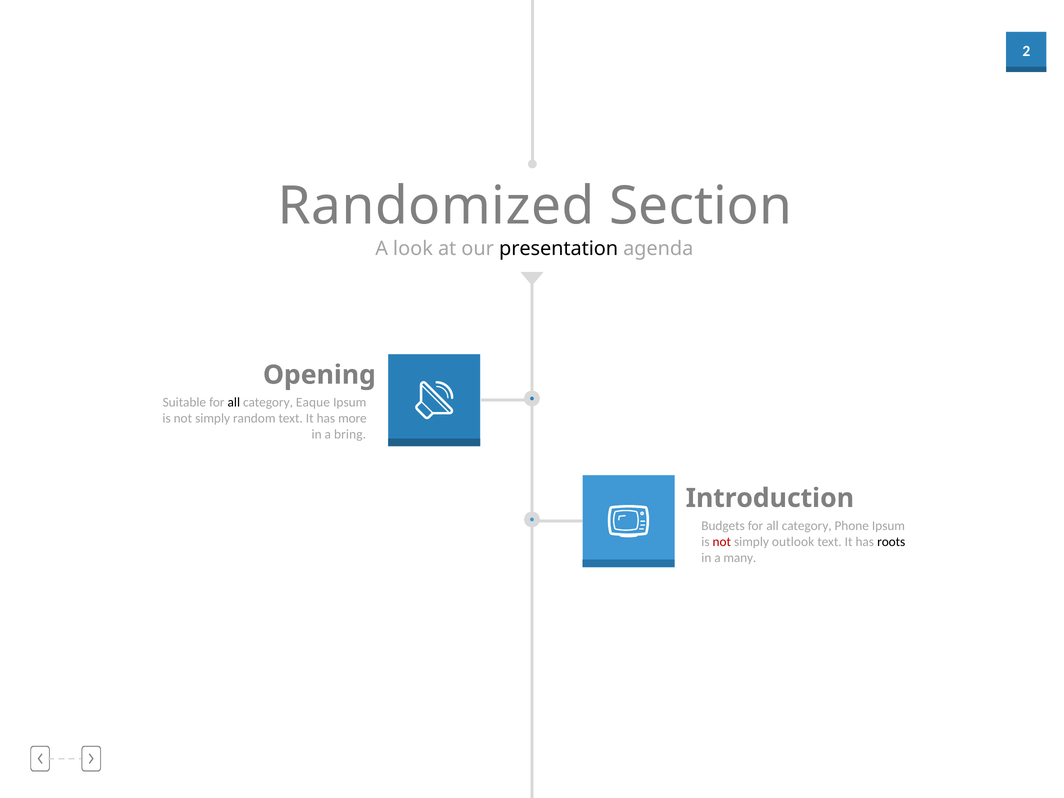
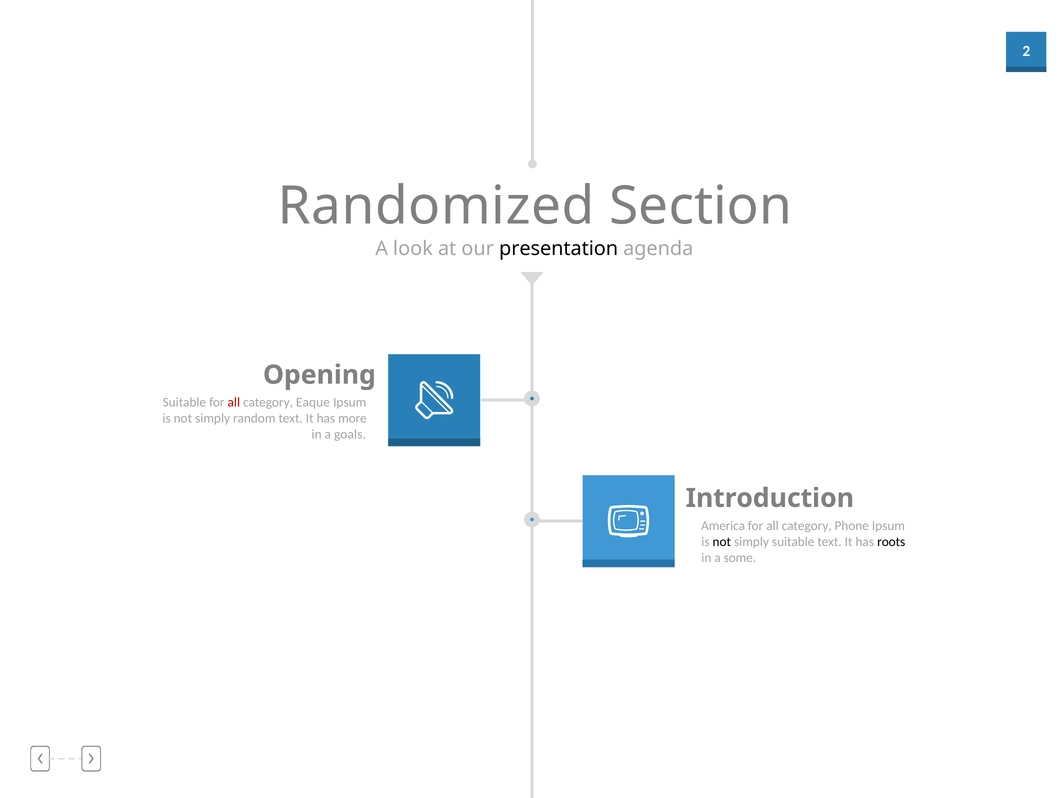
all at (234, 402) colour: black -> red
bring: bring -> goals
Budgets: Budgets -> America
not at (722, 542) colour: red -> black
simply outlook: outlook -> suitable
many: many -> some
